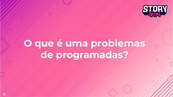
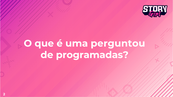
problemas: problemas -> perguntou
